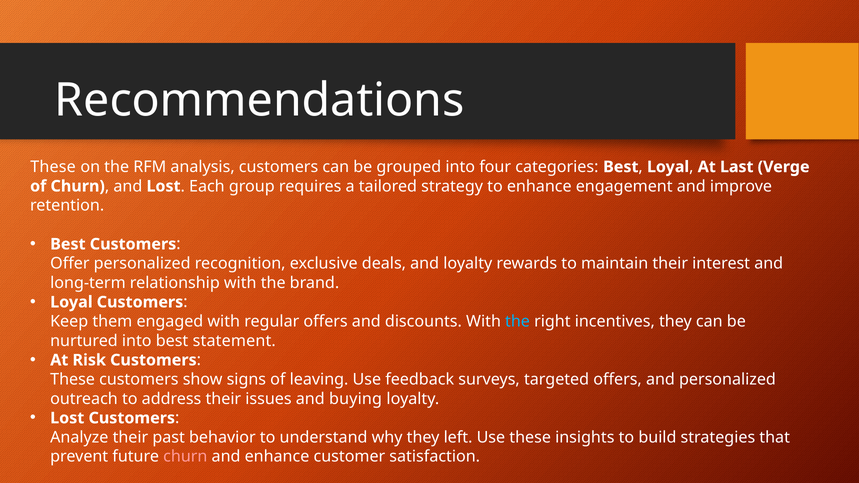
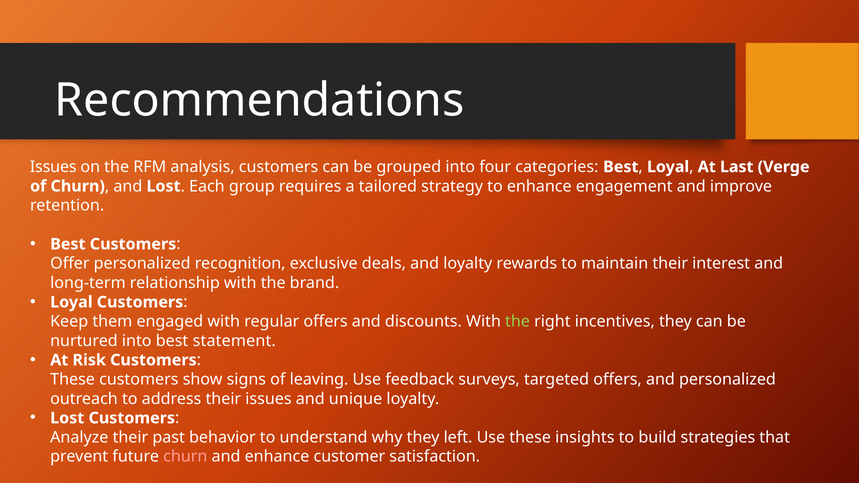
These at (53, 167): These -> Issues
the at (518, 322) colour: light blue -> light green
buying: buying -> unique
